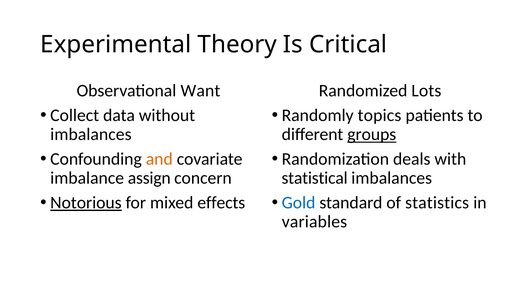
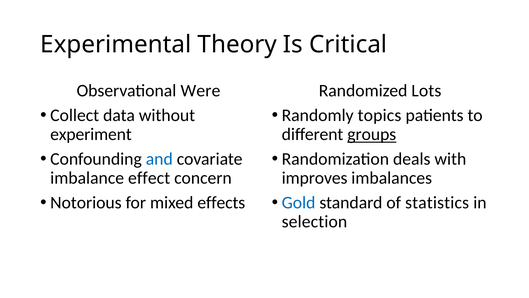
Want: Want -> Were
imbalances at (91, 134): imbalances -> experiment
and colour: orange -> blue
assign: assign -> effect
statistical: statistical -> improves
Notorious underline: present -> none
variables: variables -> selection
